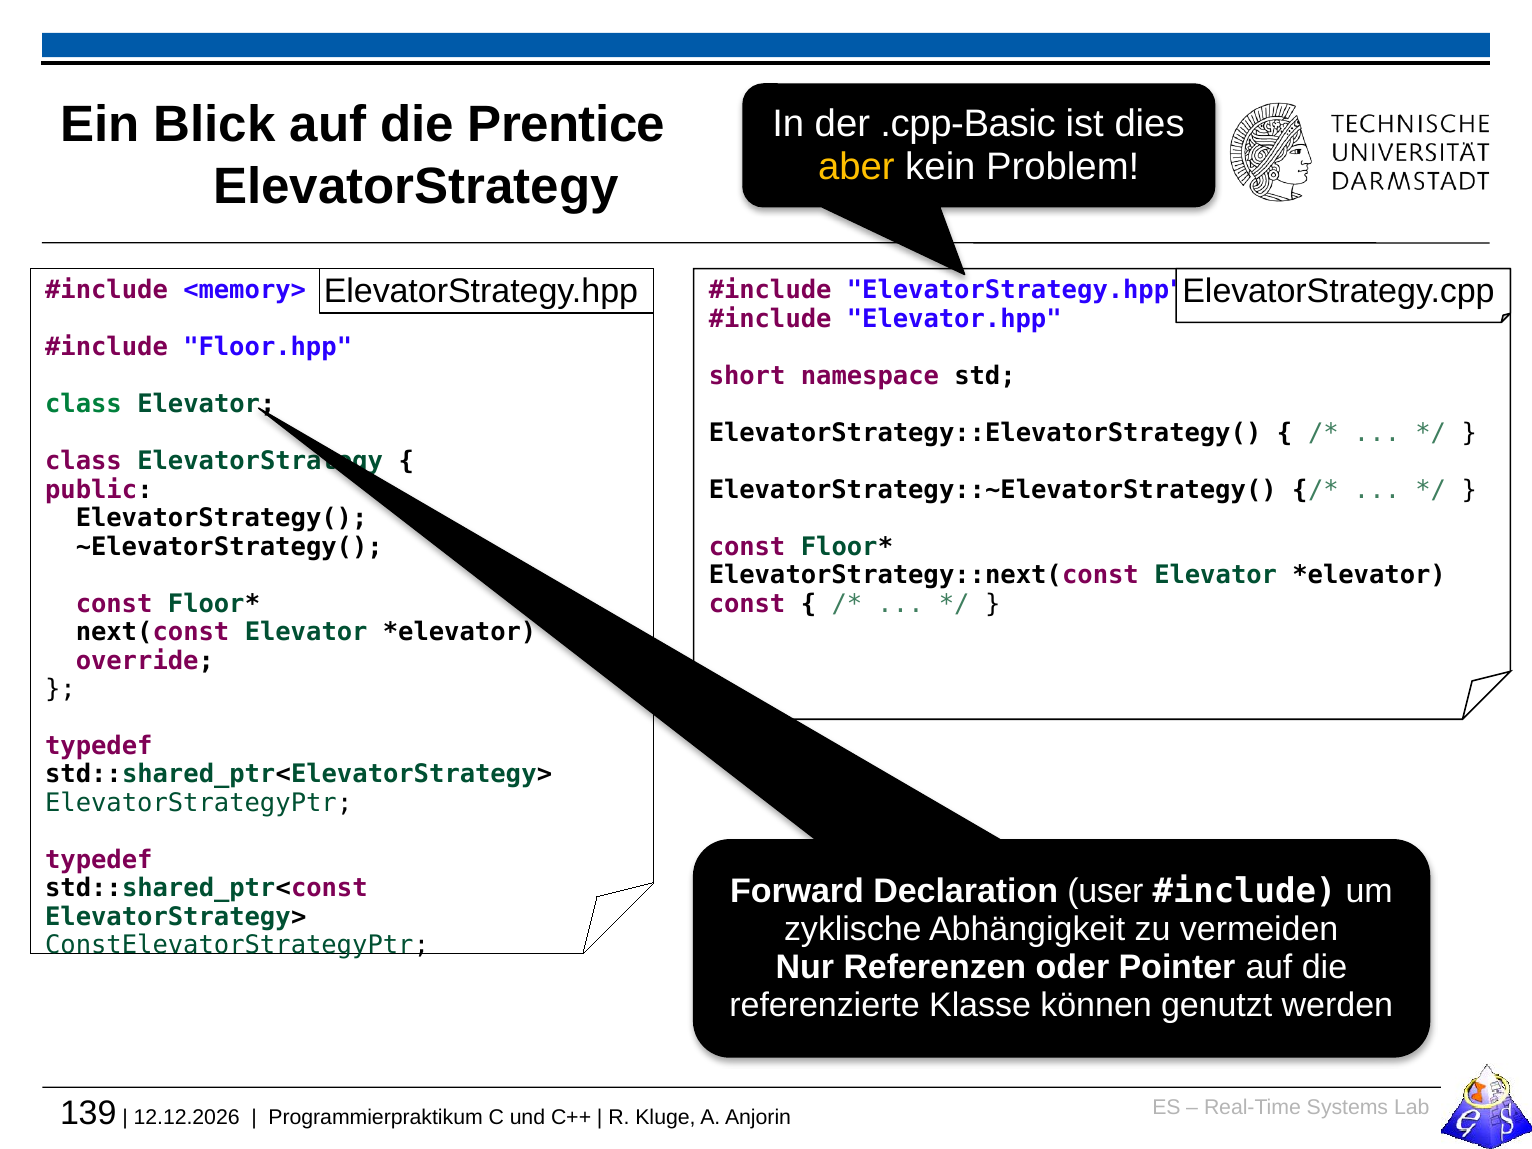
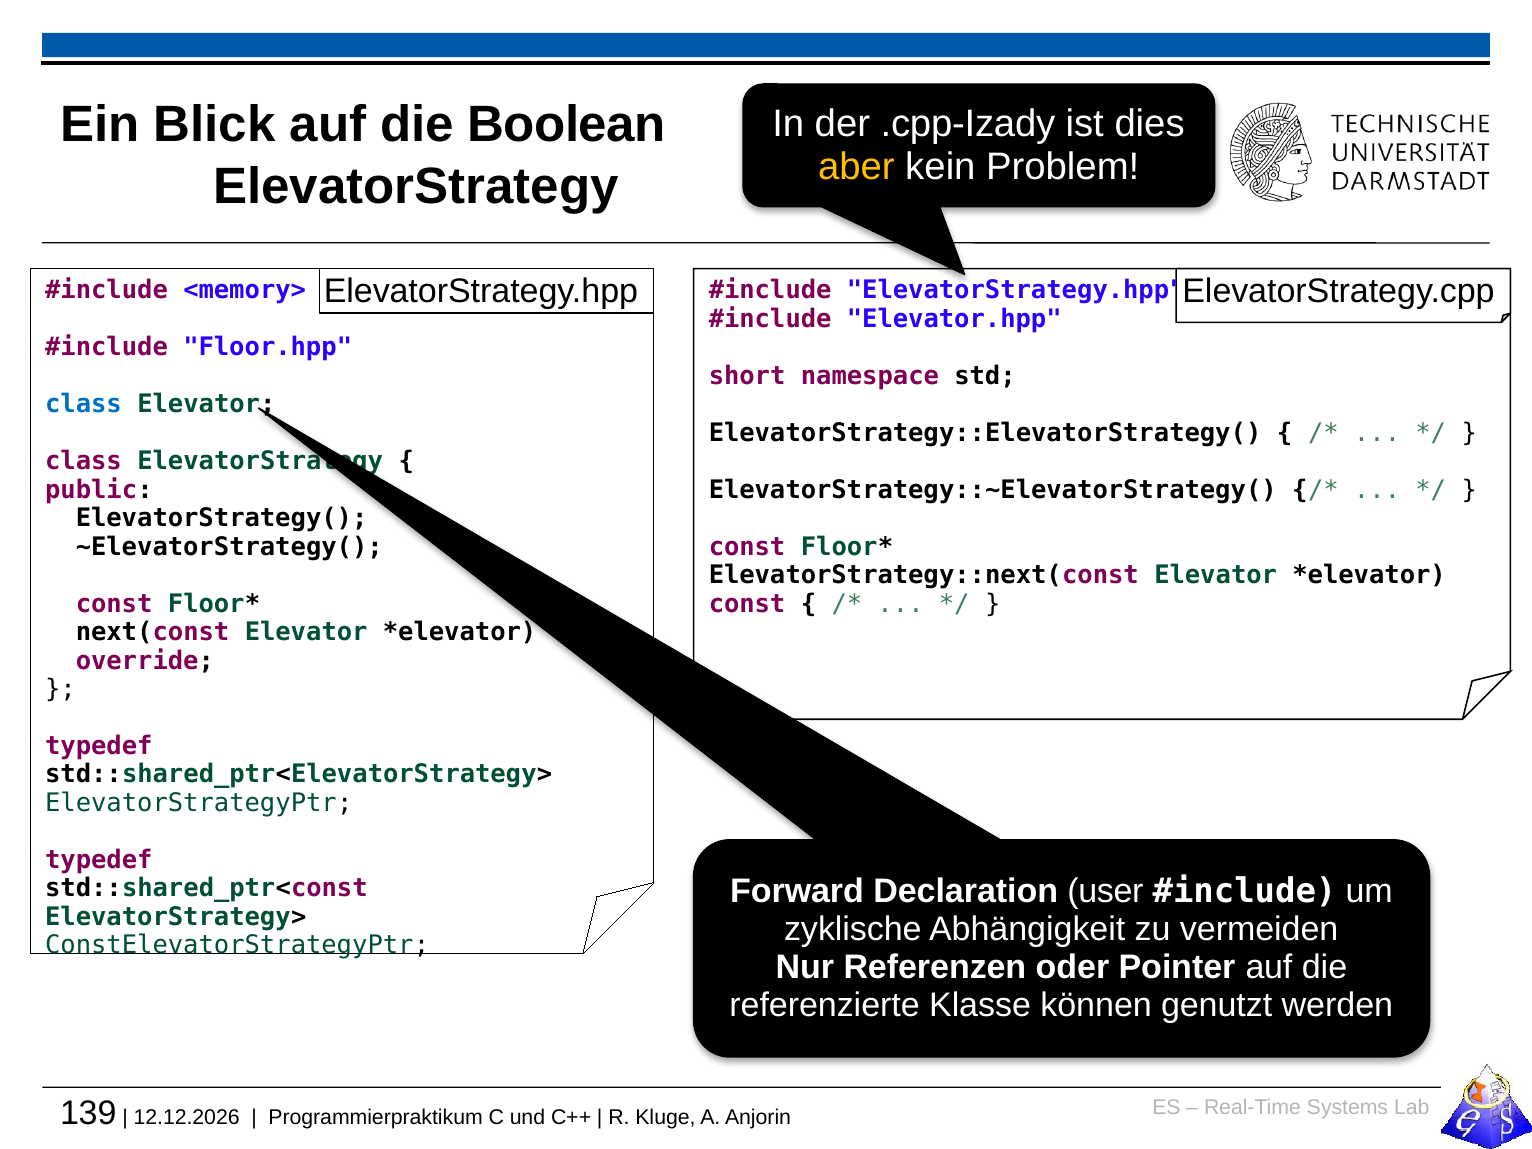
Prentice: Prentice -> Boolean
.cpp-Basic: .cpp-Basic -> .cpp-Izady
class at (83, 404) colour: green -> blue
